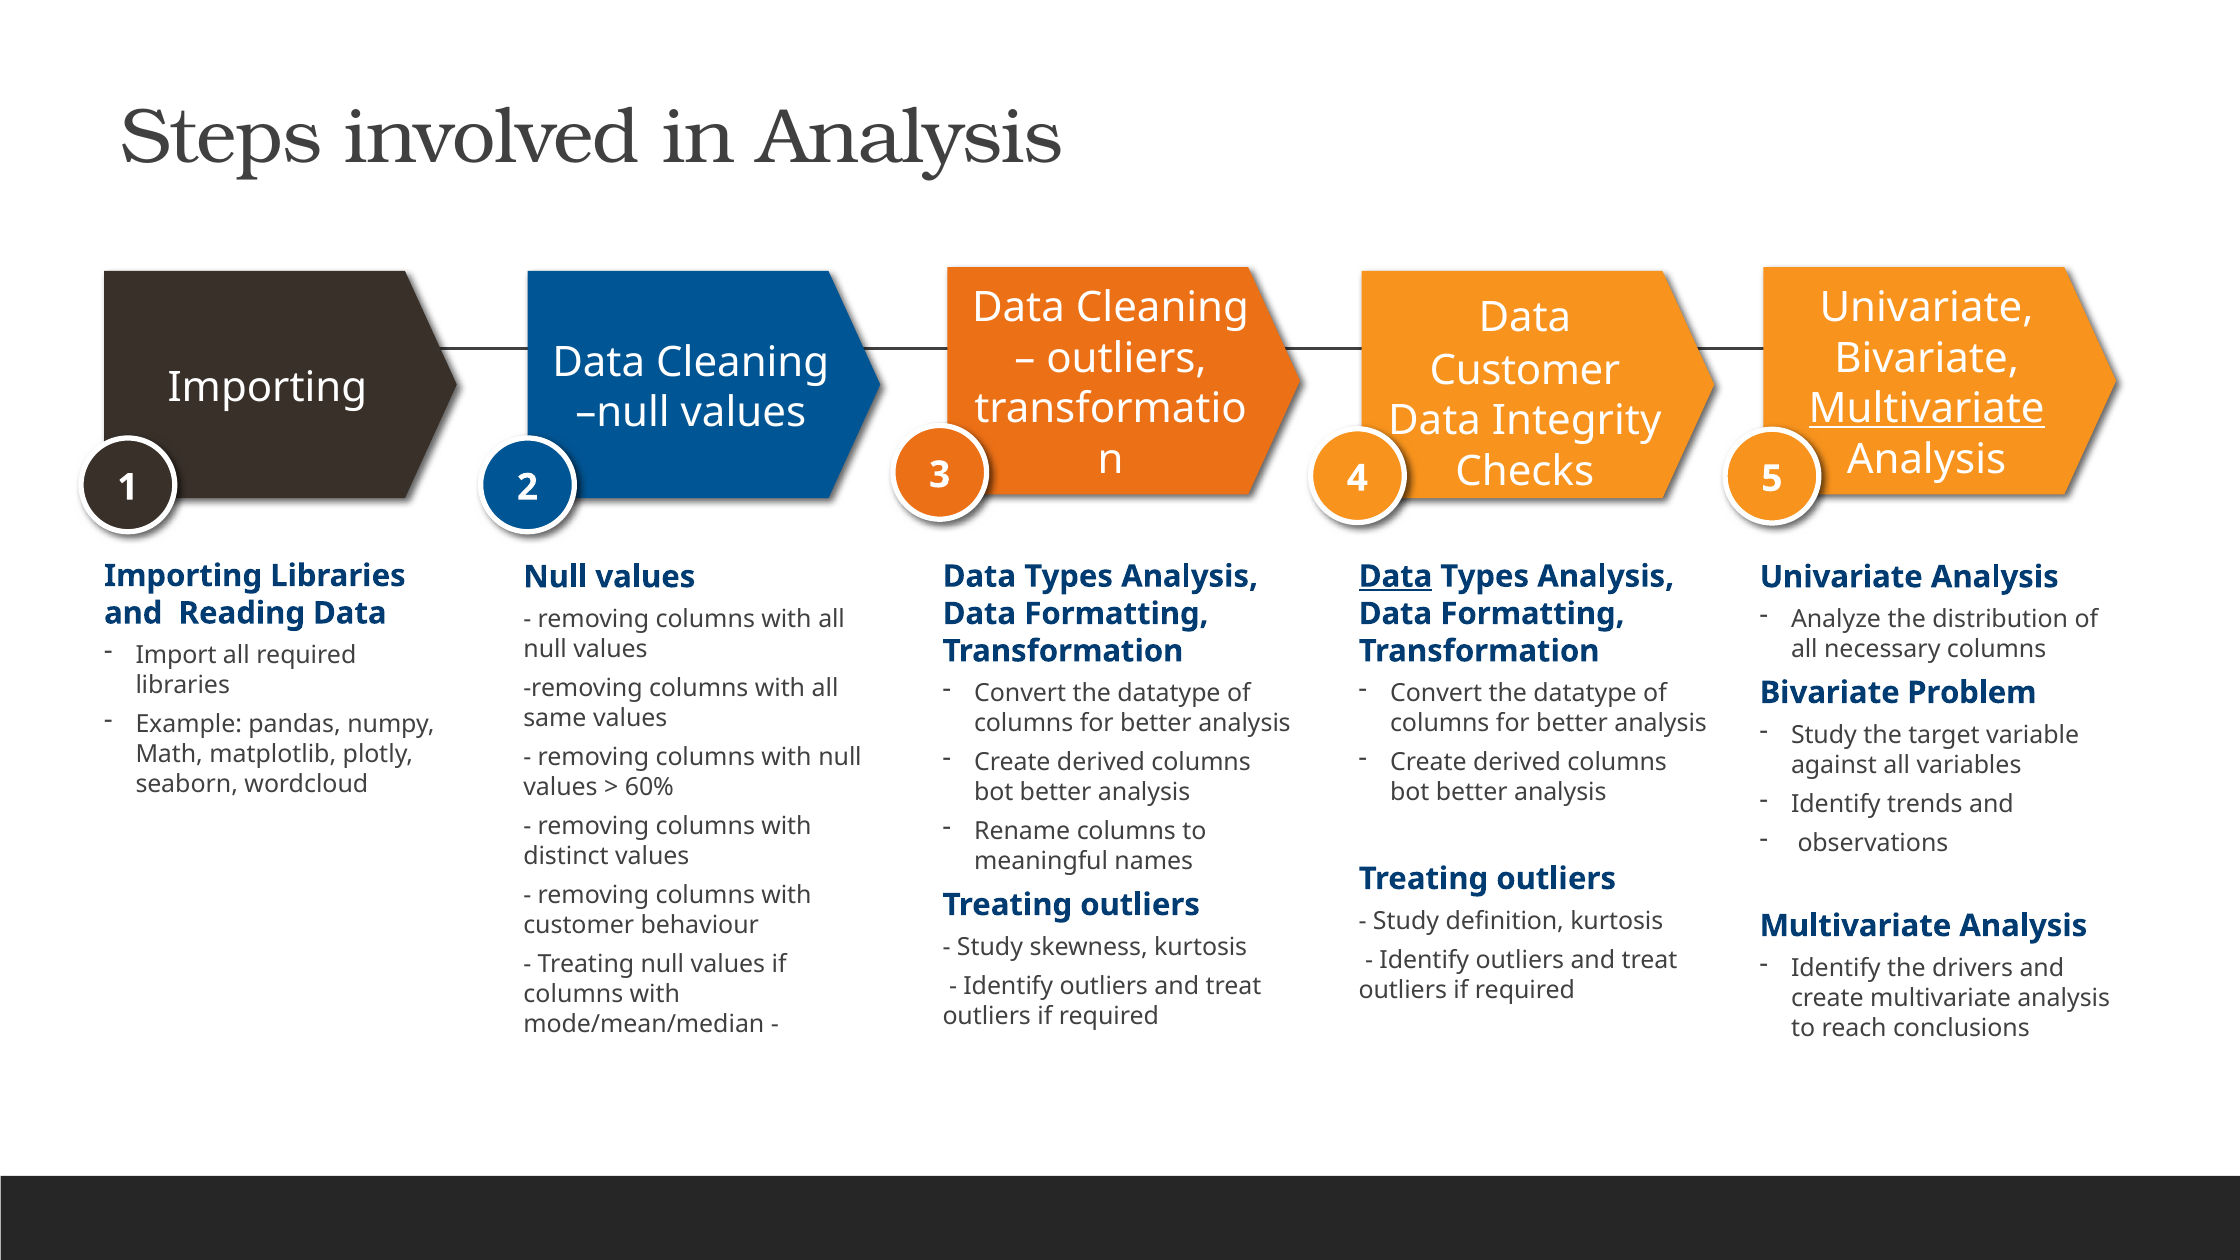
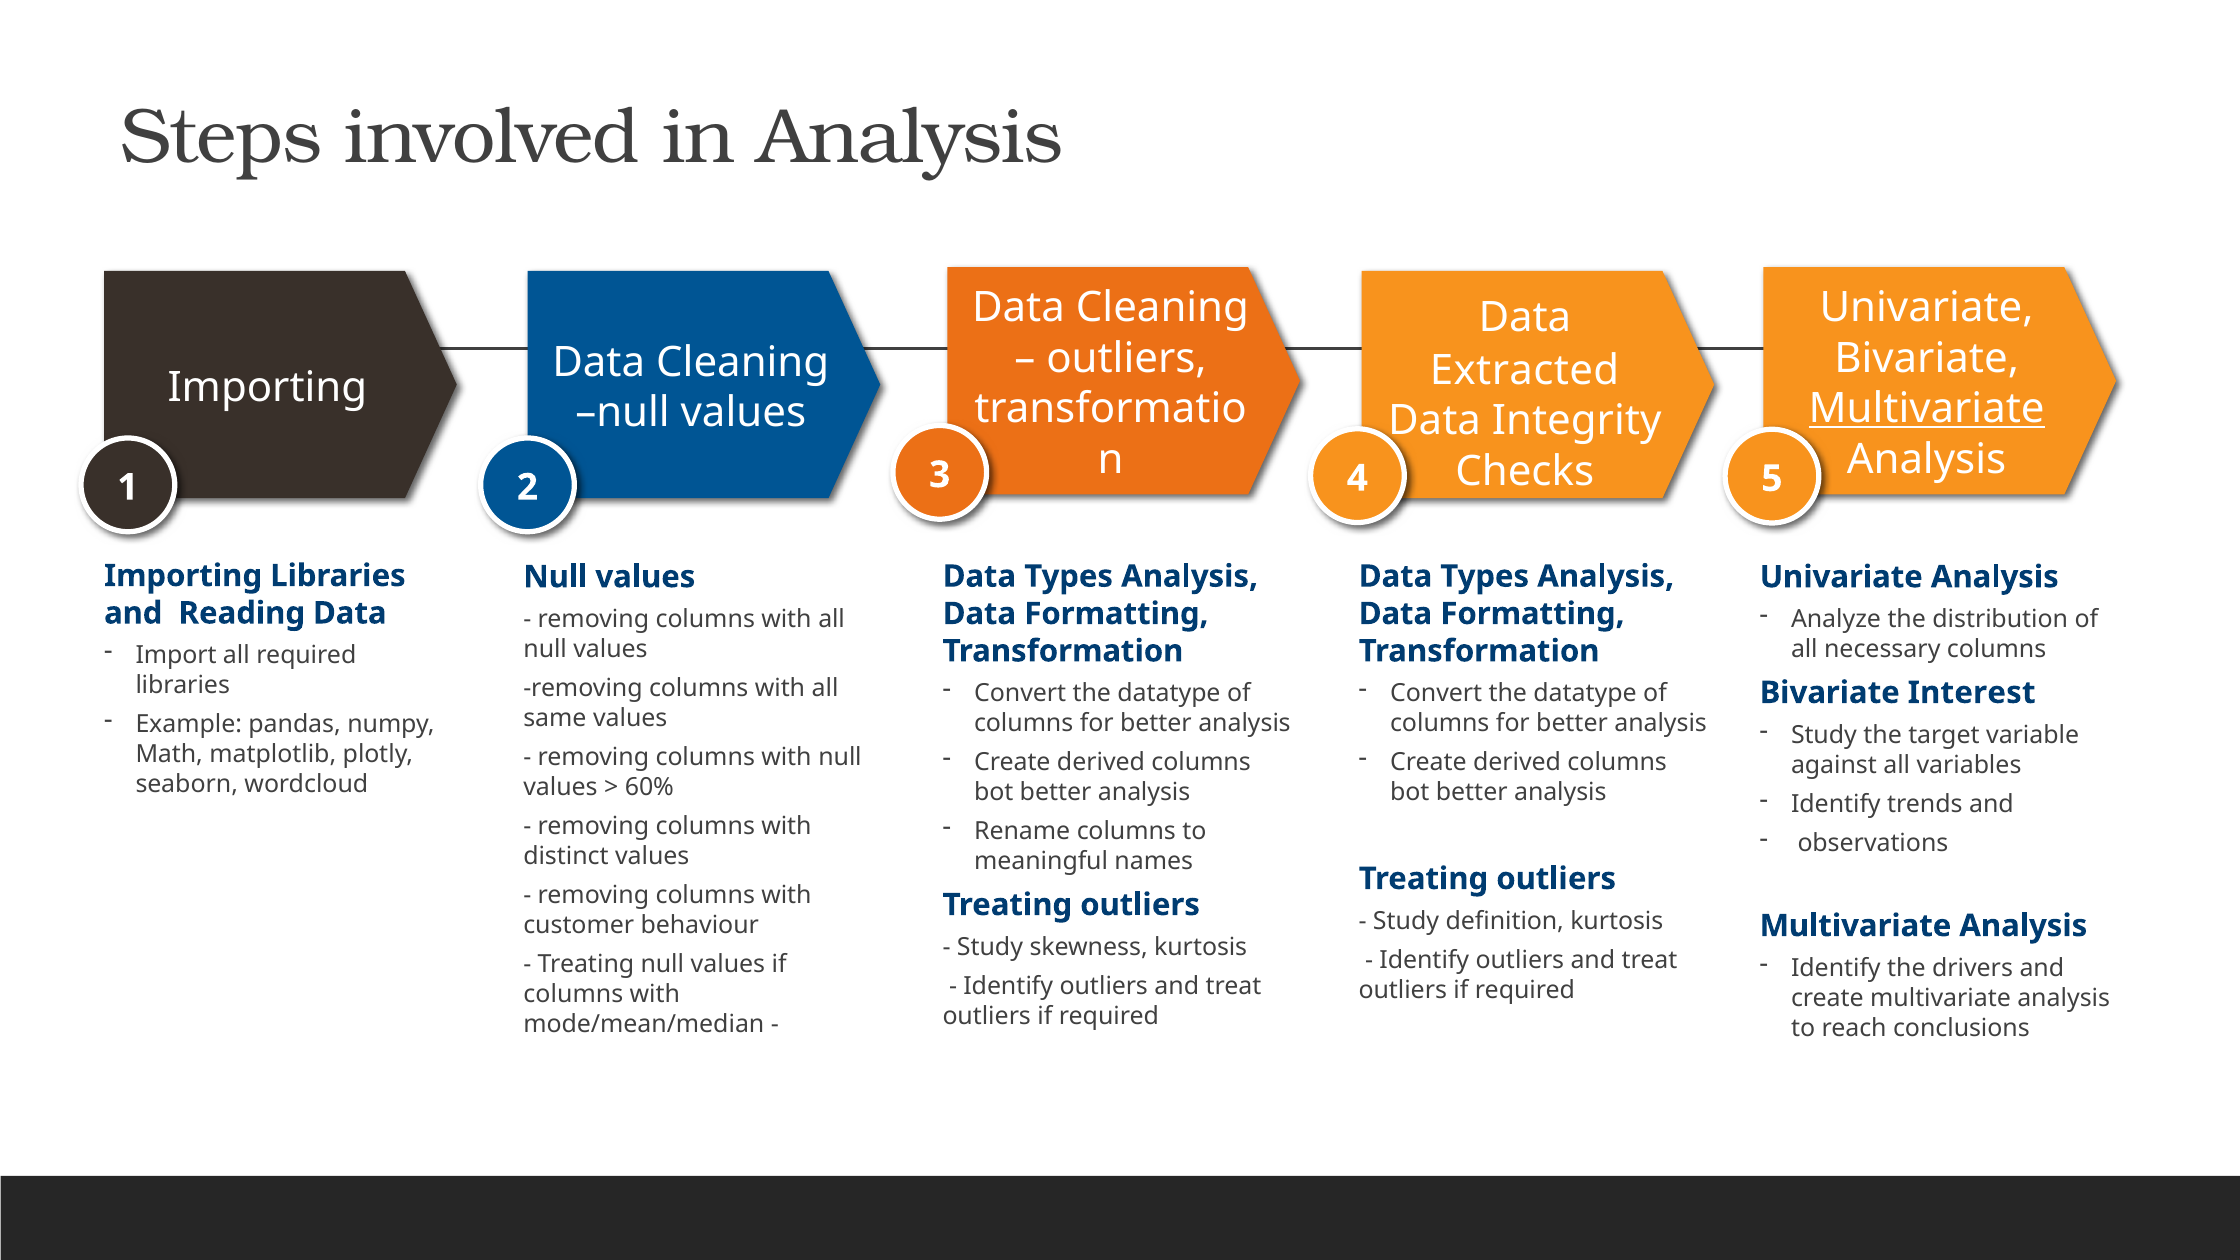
Customer at (1525, 371): Customer -> Extracted
Data at (1396, 576) underline: present -> none
Problem: Problem -> Interest
